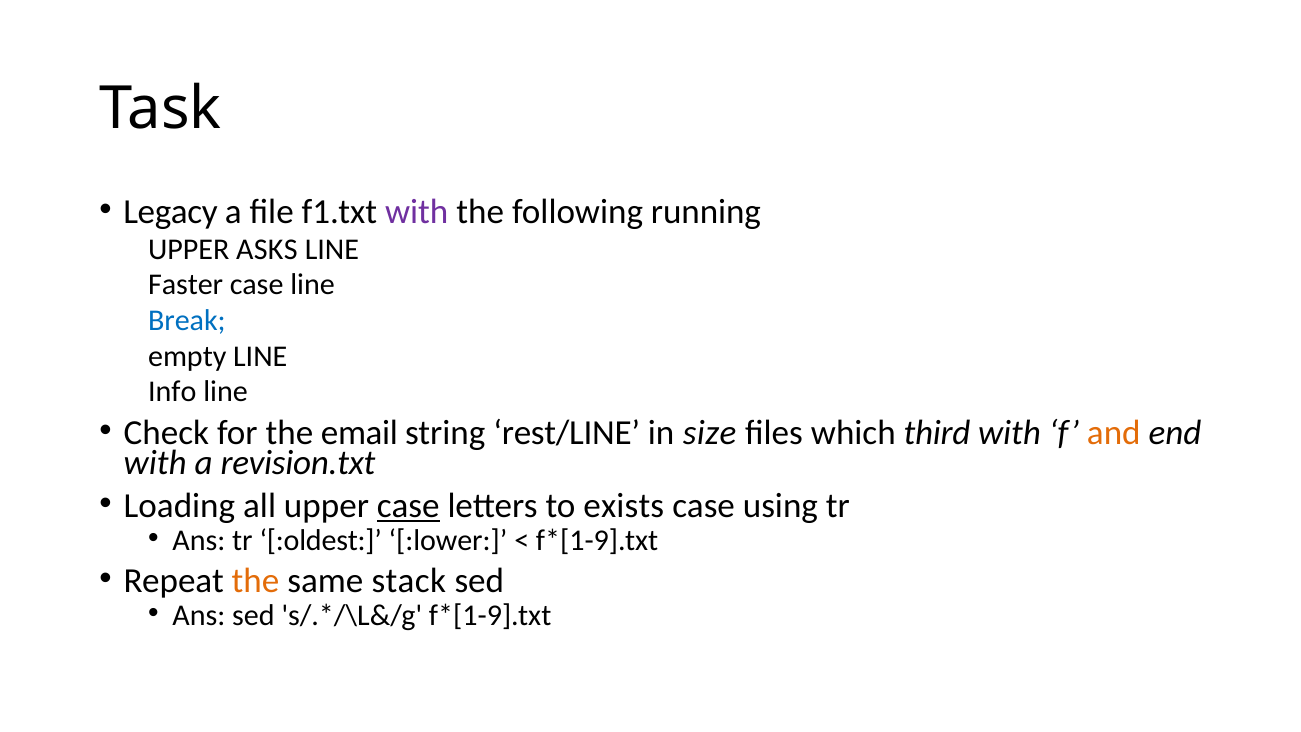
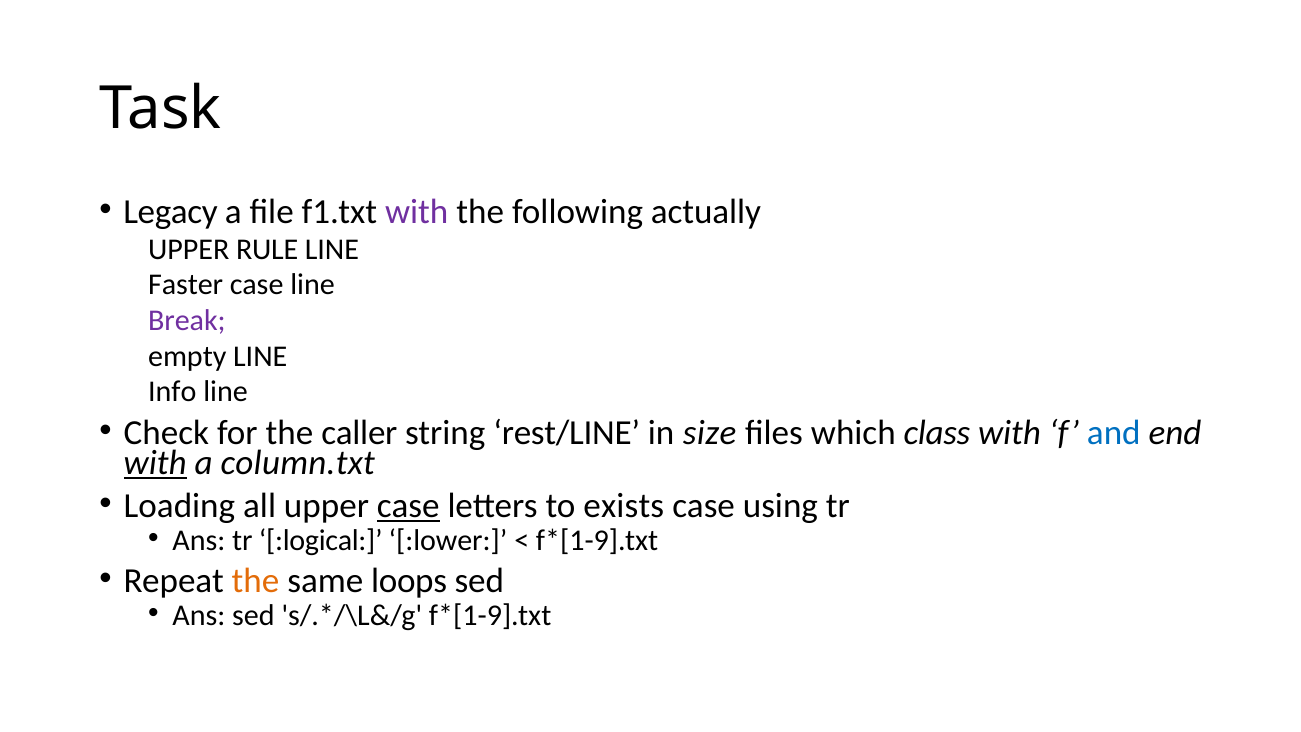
running: running -> actually
ASKS: ASKS -> RULE
Break colour: blue -> purple
email: email -> caller
third: third -> class
and colour: orange -> blue
with at (155, 462) underline: none -> present
revision.txt: revision.txt -> column.txt
:oldest: :oldest -> :logical
stack: stack -> loops
